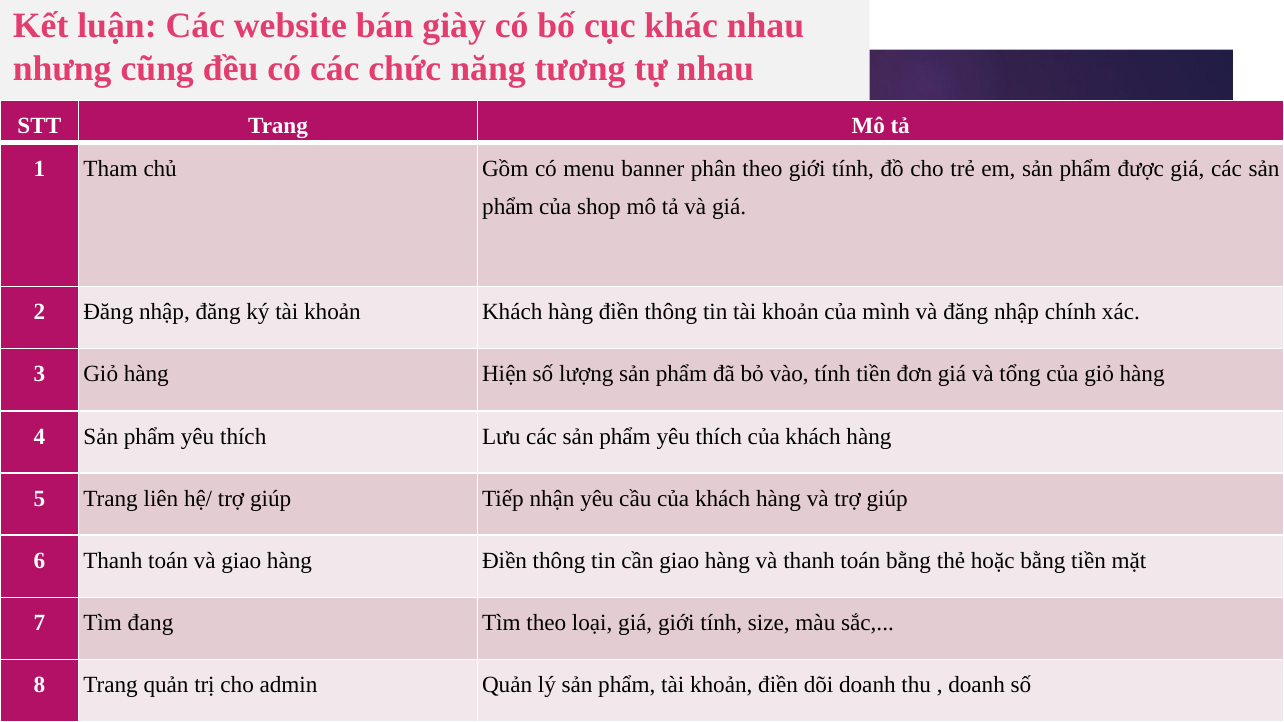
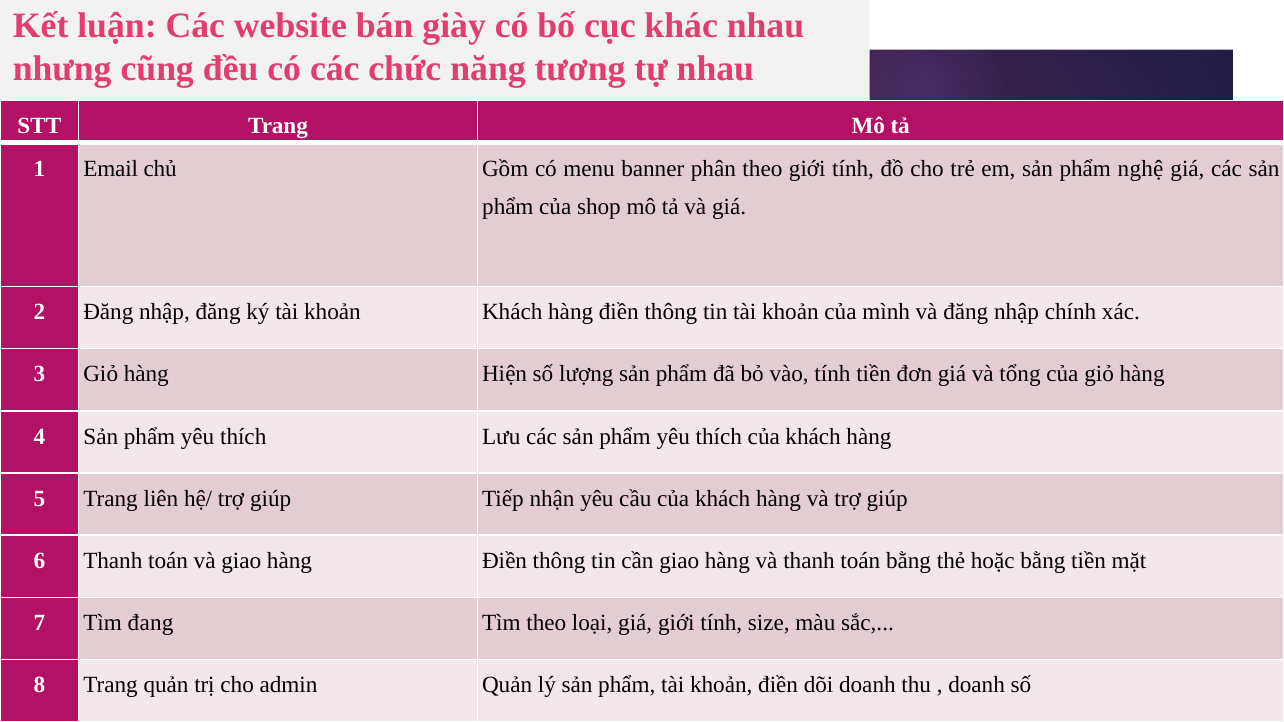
Tham: Tham -> Email
được: được -> nghệ
